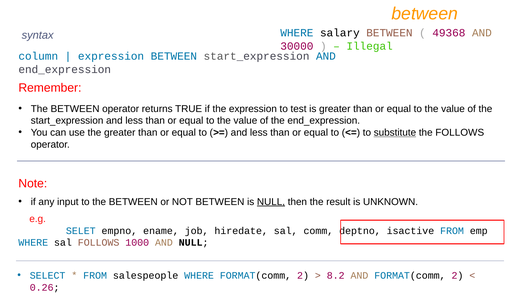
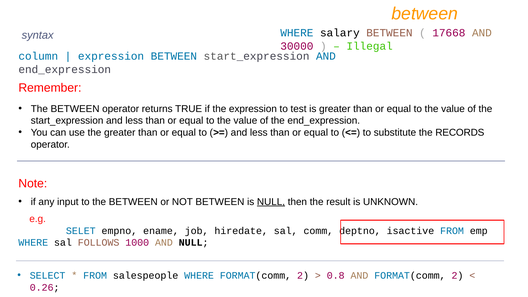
49368: 49368 -> 17668
substitute underline: present -> none
the FOLLOWS: FOLLOWS -> RECORDS
8.2: 8.2 -> 0.8
